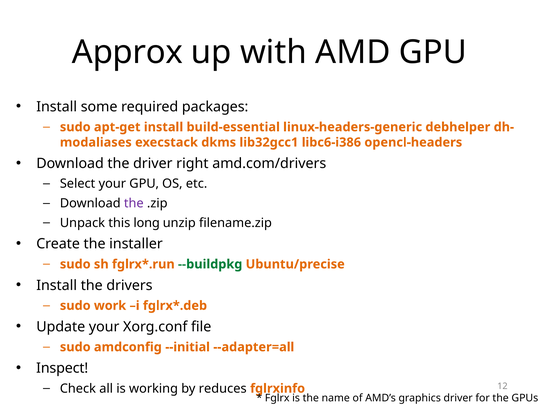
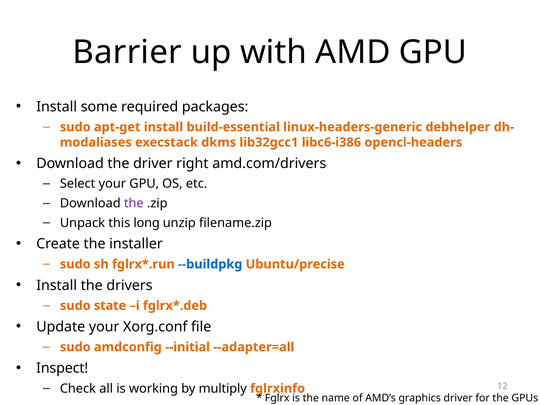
Approx: Approx -> Barrier
--buildpkg colour: green -> blue
work: work -> state
reduces: reduces -> multiply
